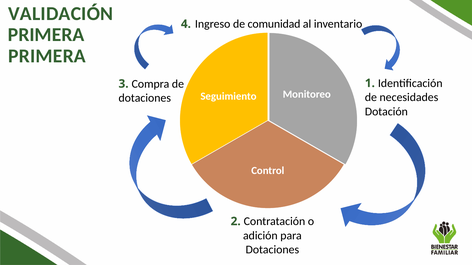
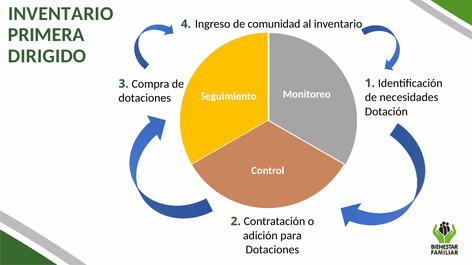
VALIDACIÓN at (61, 14): VALIDACIÓN -> INVENTARIO
PRIMERA at (47, 56): PRIMERA -> DIRIGIDO
